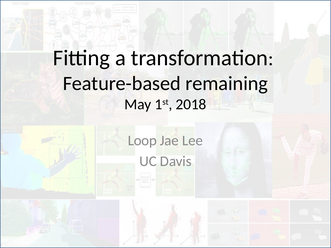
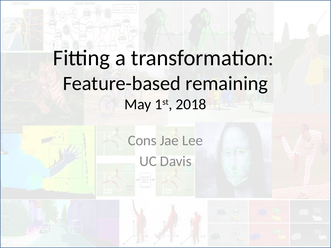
Loop: Loop -> Cons
